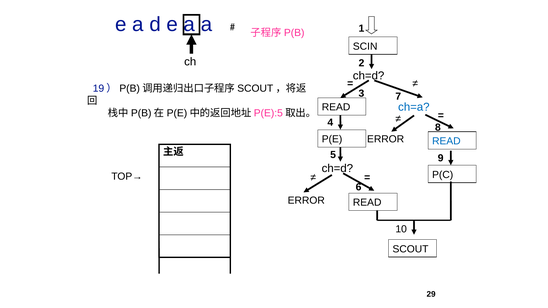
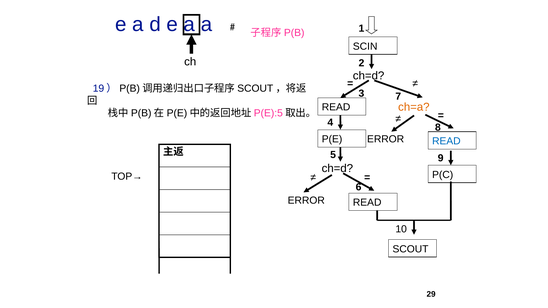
ch=a colour: blue -> orange
